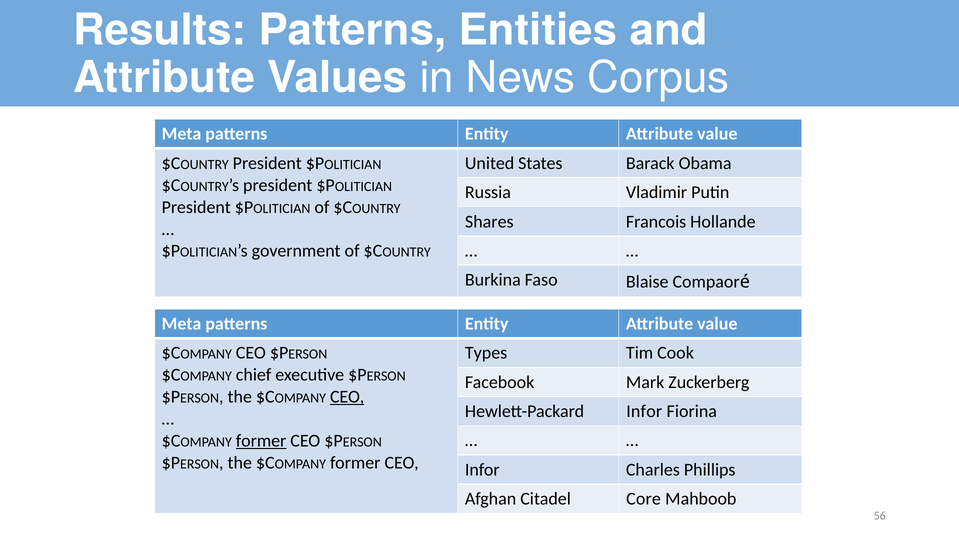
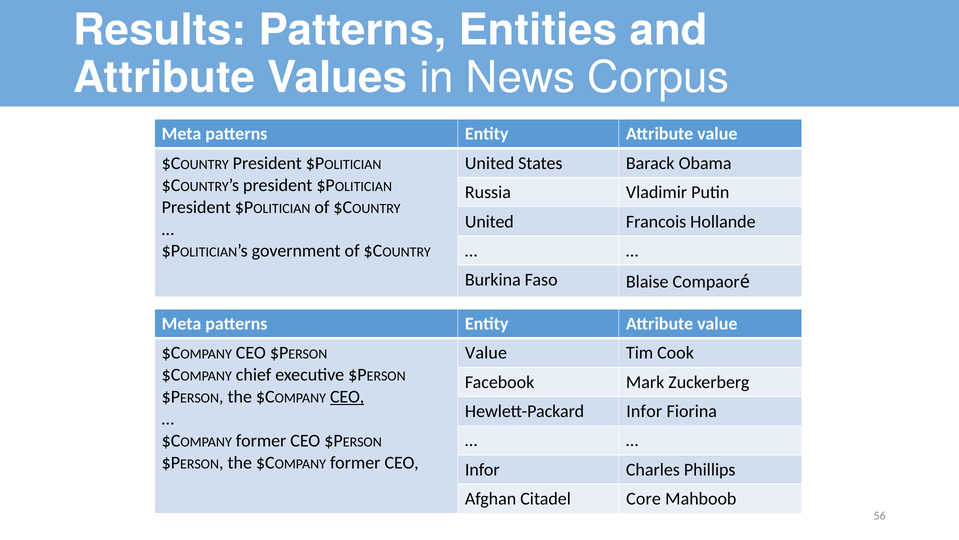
Shares at (489, 221): Shares -> United
Types at (486, 353): Types -> Value
former at (261, 440) underline: present -> none
